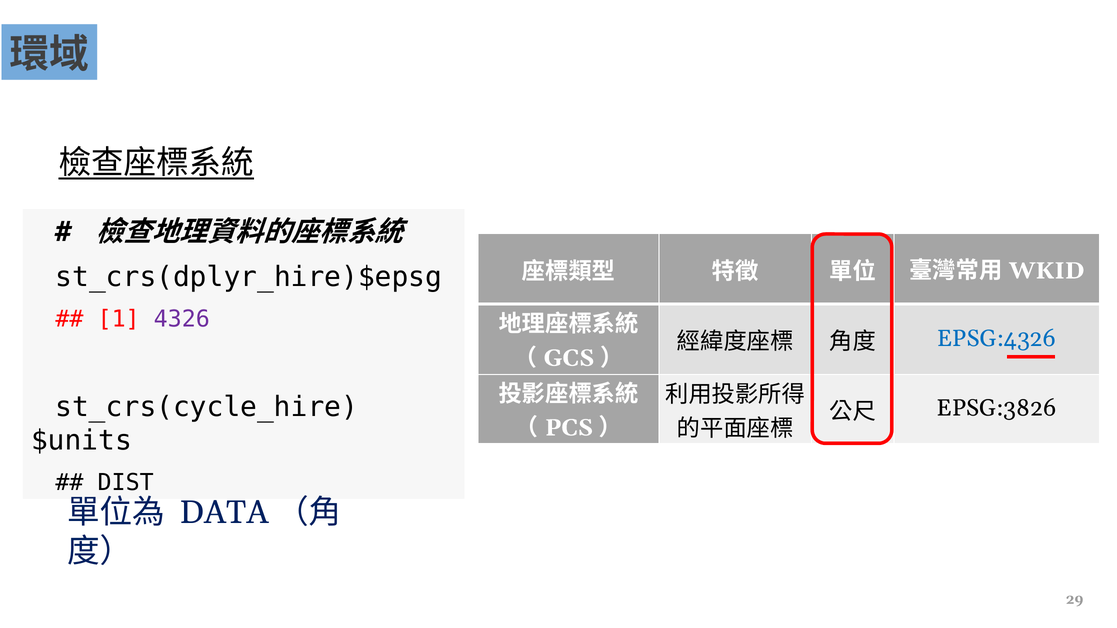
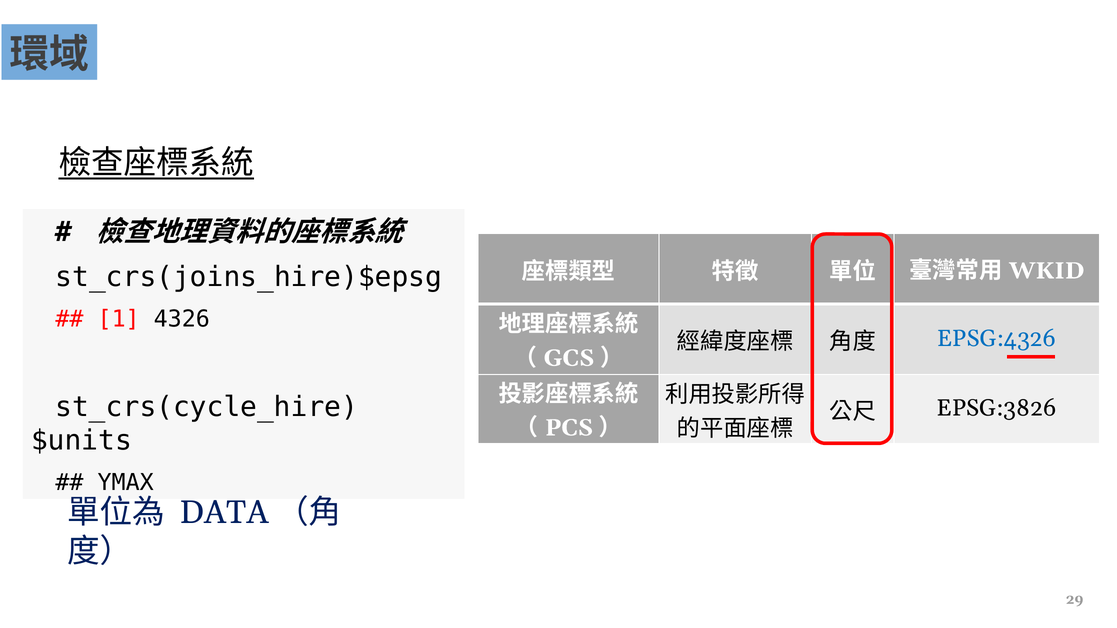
st_crs(dplyr_hire)$epsg: st_crs(dplyr_hire)$epsg -> st_crs(joins_hire)$epsg
4326 colour: purple -> black
DIST: DIST -> YMAX
